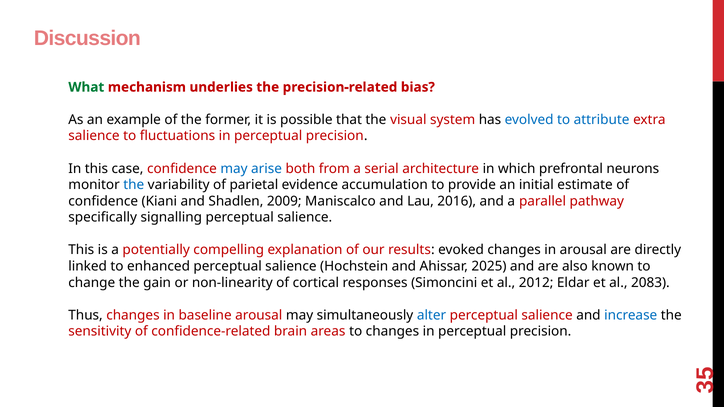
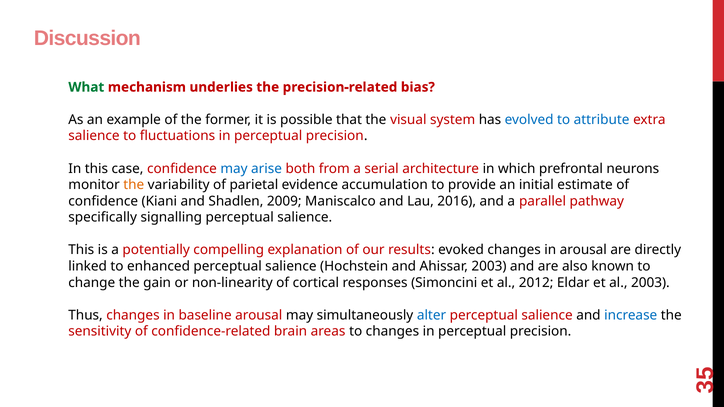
the at (134, 185) colour: blue -> orange
Ahissar 2025: 2025 -> 2003
al 2083: 2083 -> 2003
